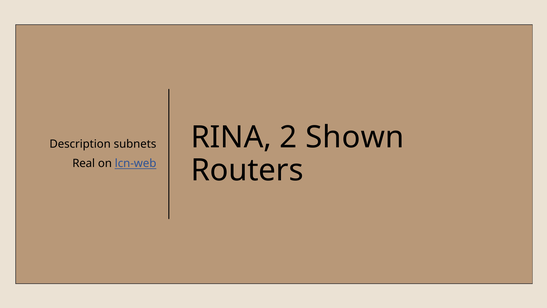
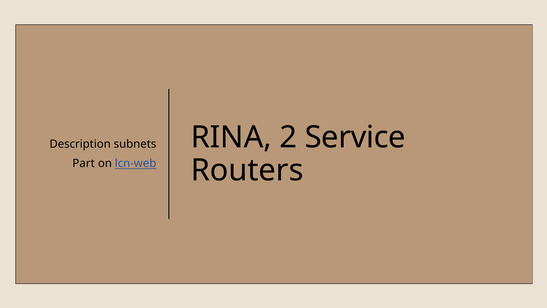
Shown: Shown -> Service
Real: Real -> Part
